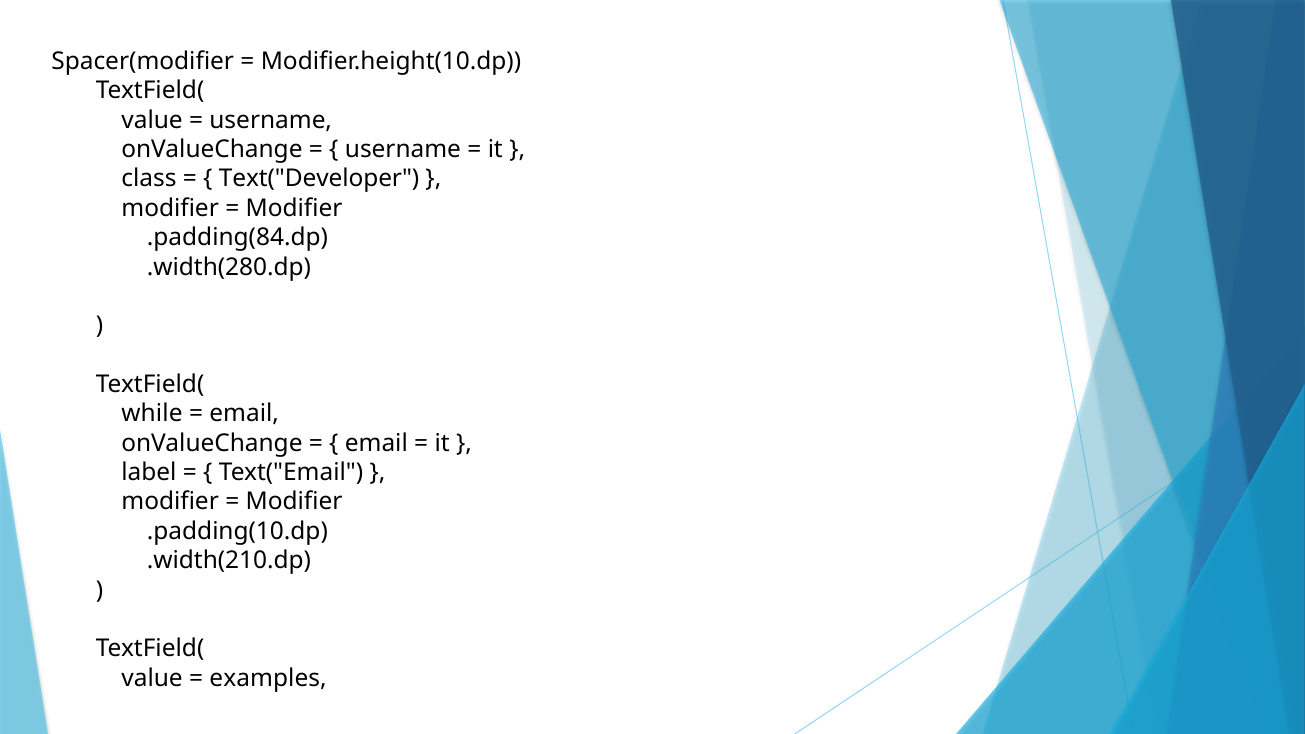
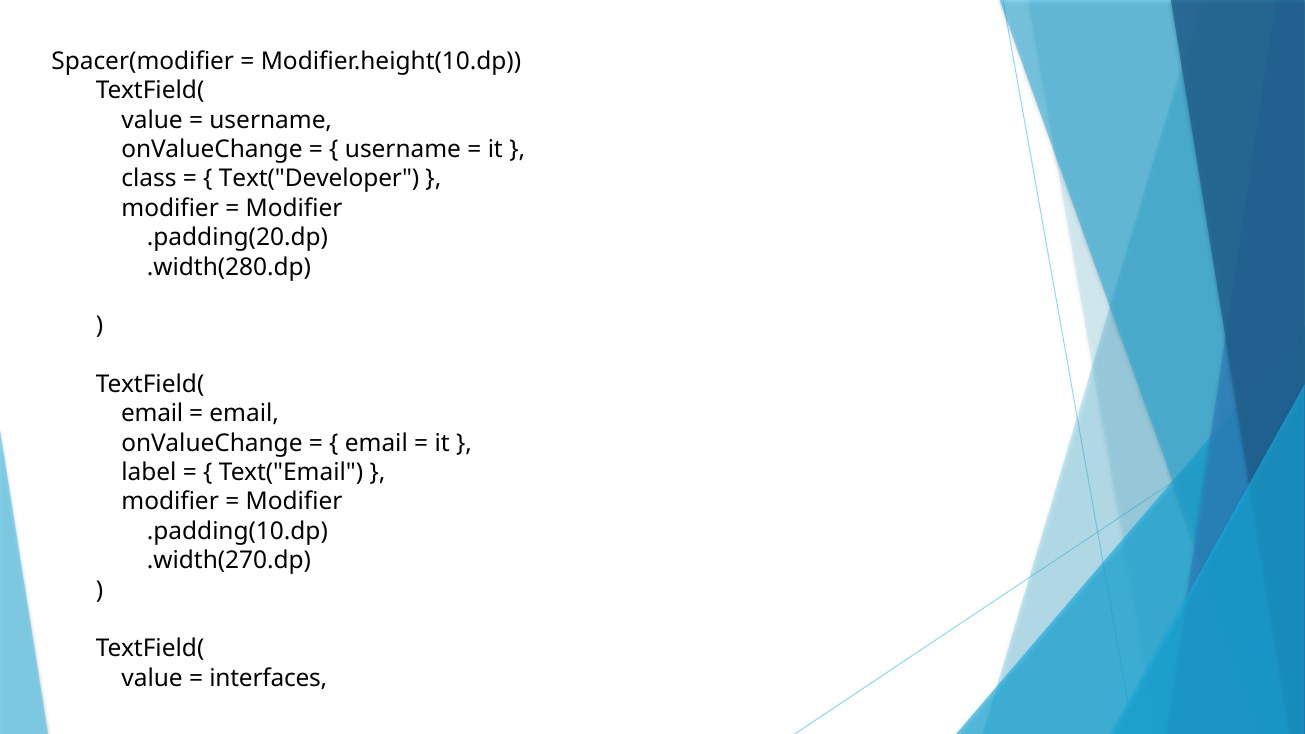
.padding(84.dp: .padding(84.dp -> .padding(20.dp
while at (152, 414): while -> email
.width(210.dp: .width(210.dp -> .width(270.dp
examples: examples -> interfaces
